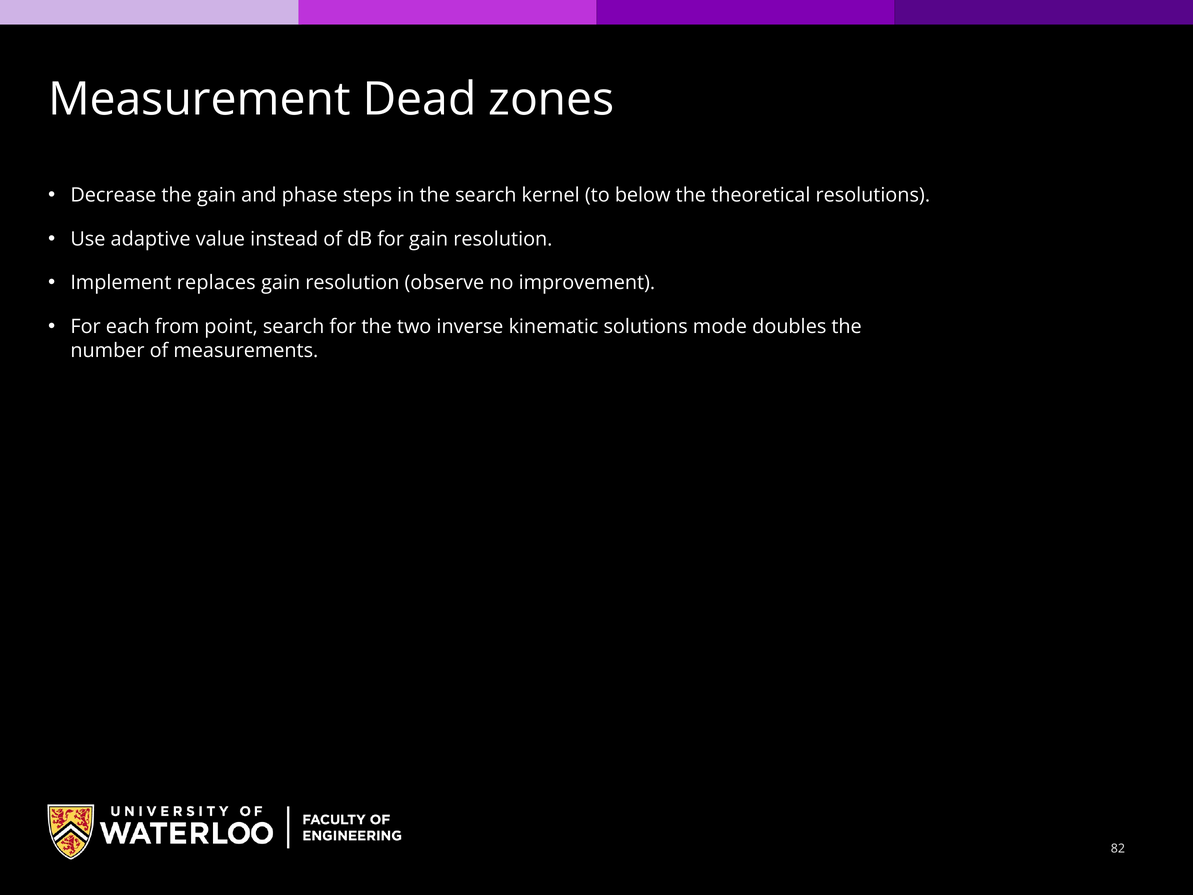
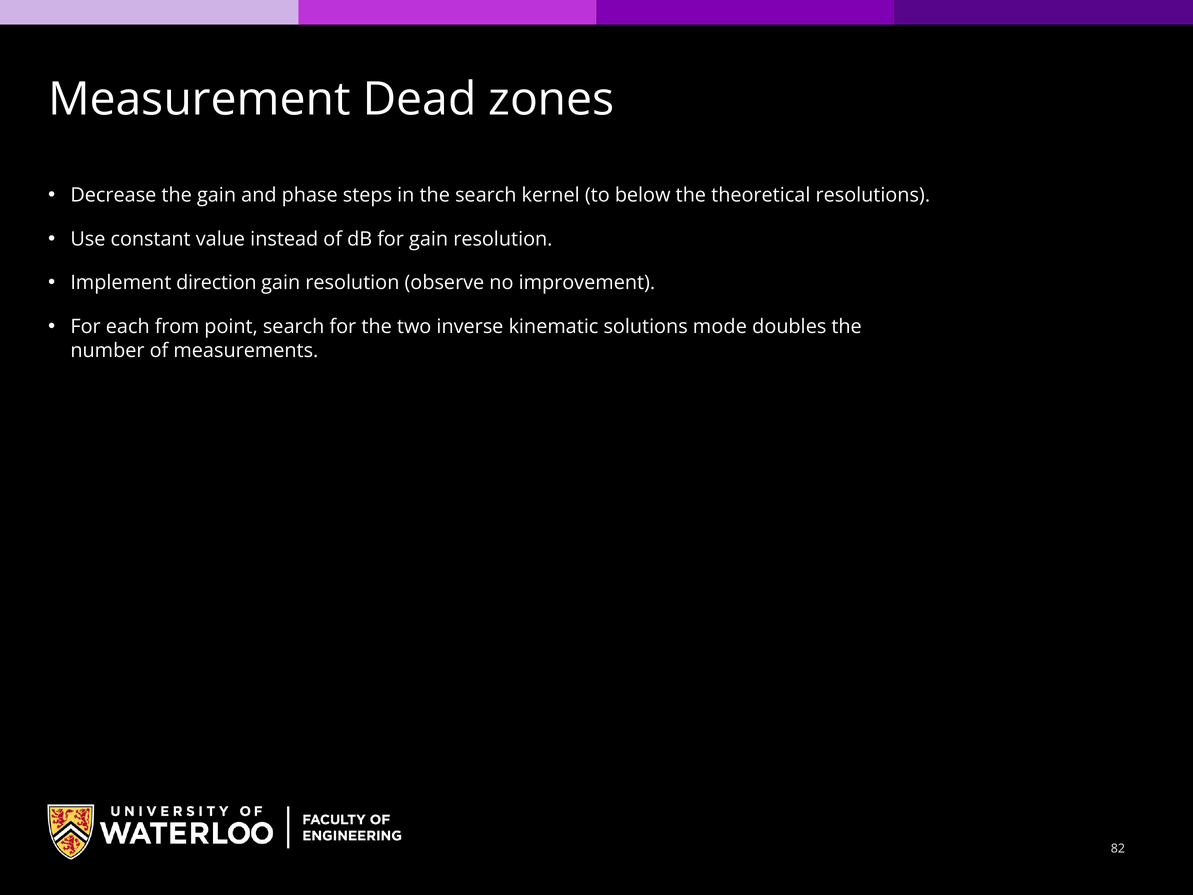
adaptive: adaptive -> constant
replaces: replaces -> direction
